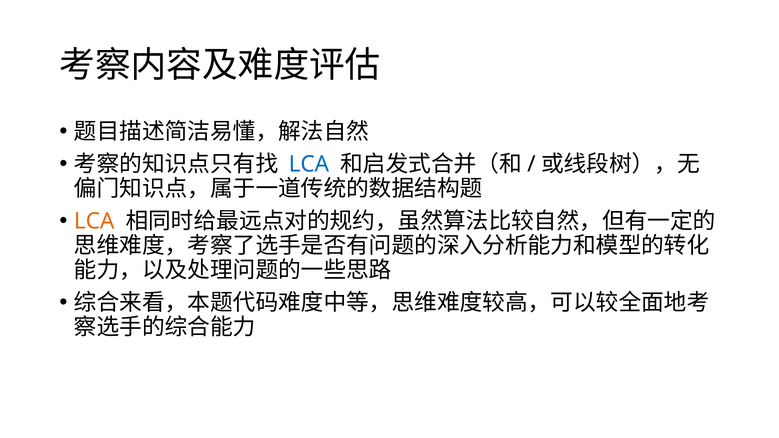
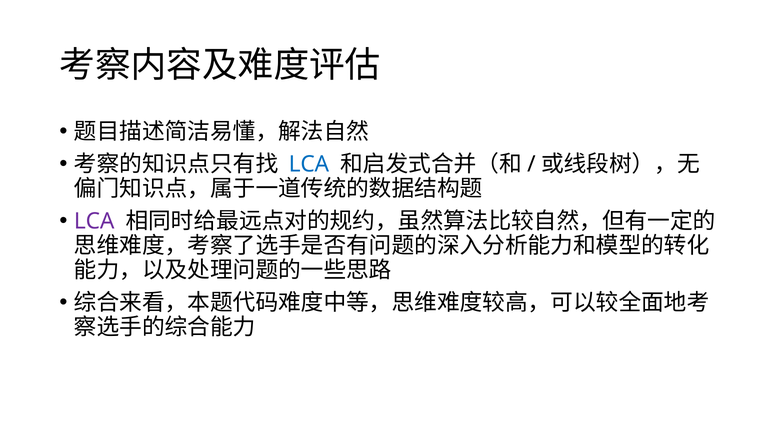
LCA at (94, 221) colour: orange -> purple
